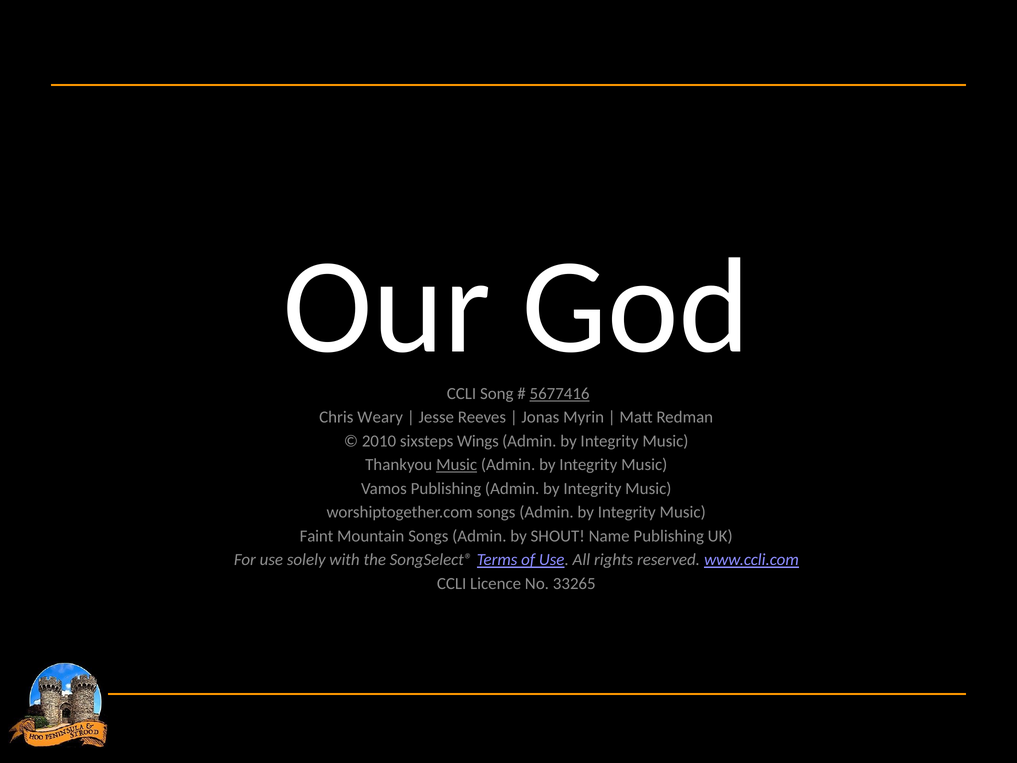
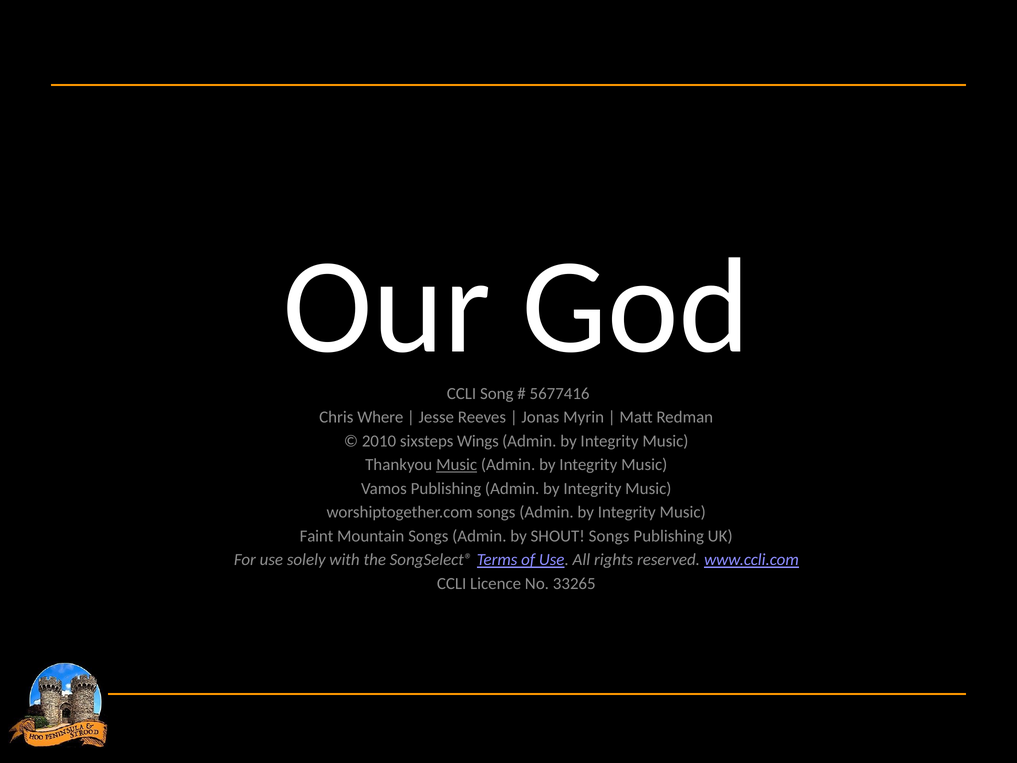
5677416 underline: present -> none
Weary: Weary -> Where
SHOUT Name: Name -> Songs
